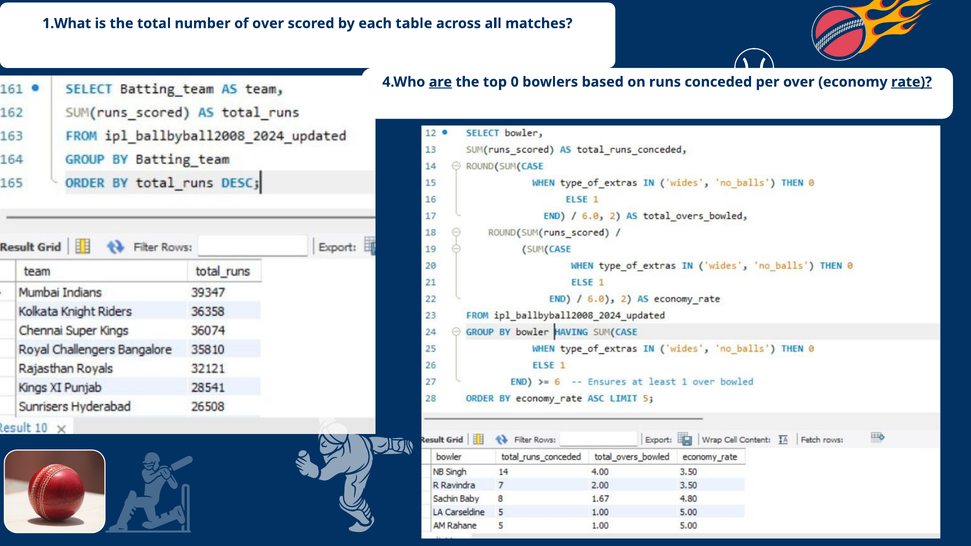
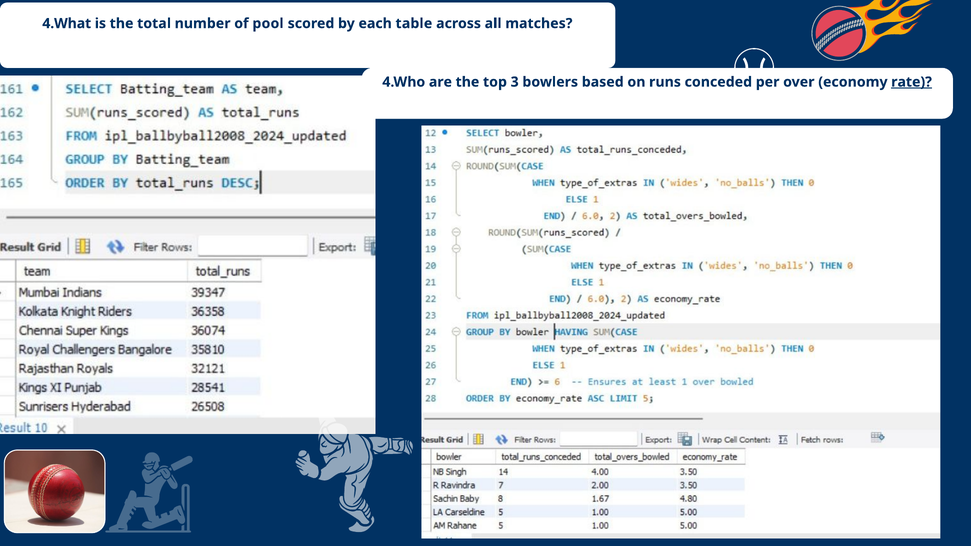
1.What: 1.What -> 4.What
of over: over -> pool
are underline: present -> none
0: 0 -> 3
